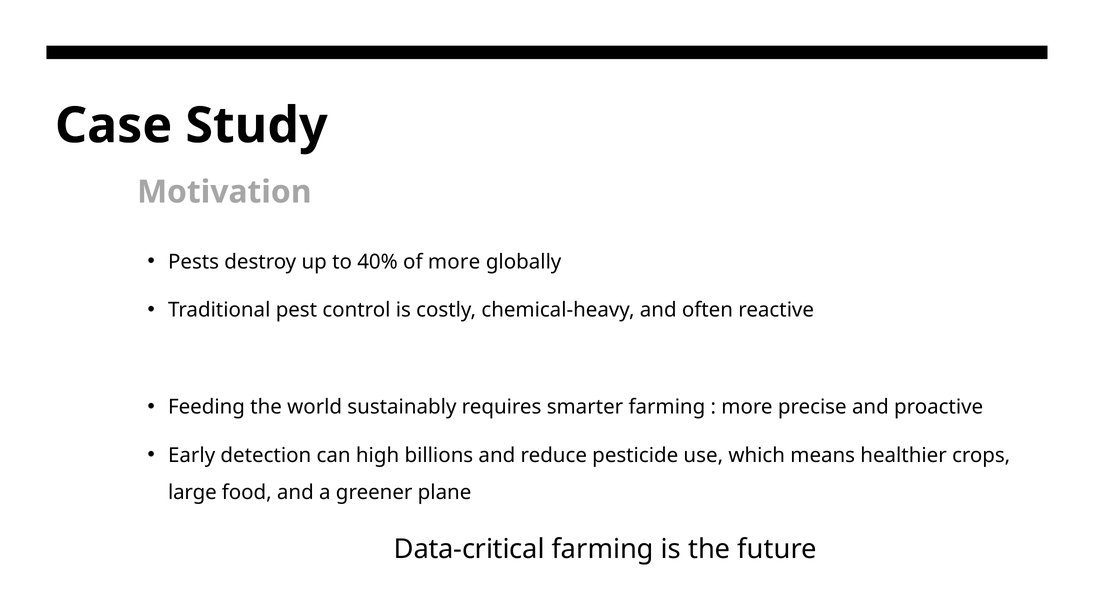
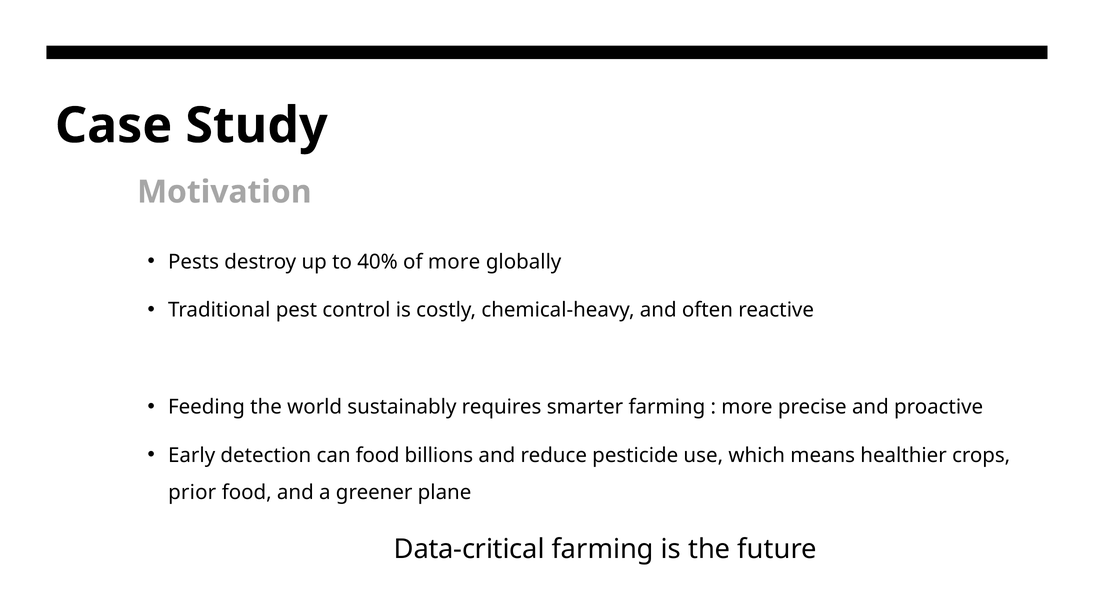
can high: high -> food
large: large -> prior
